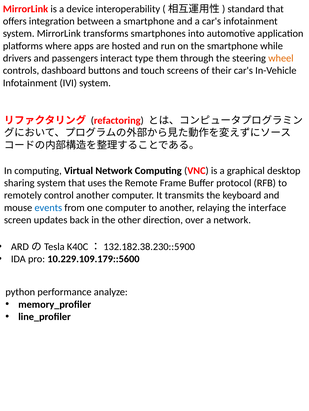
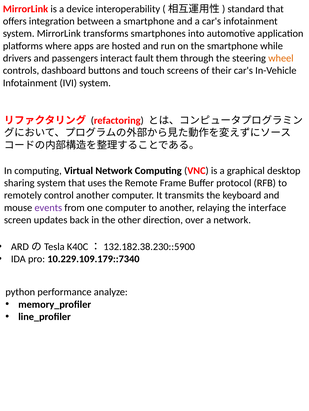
type: type -> fault
events colour: blue -> purple
10.229.109.179::5600: 10.229.109.179::5600 -> 10.229.109.179::7340
